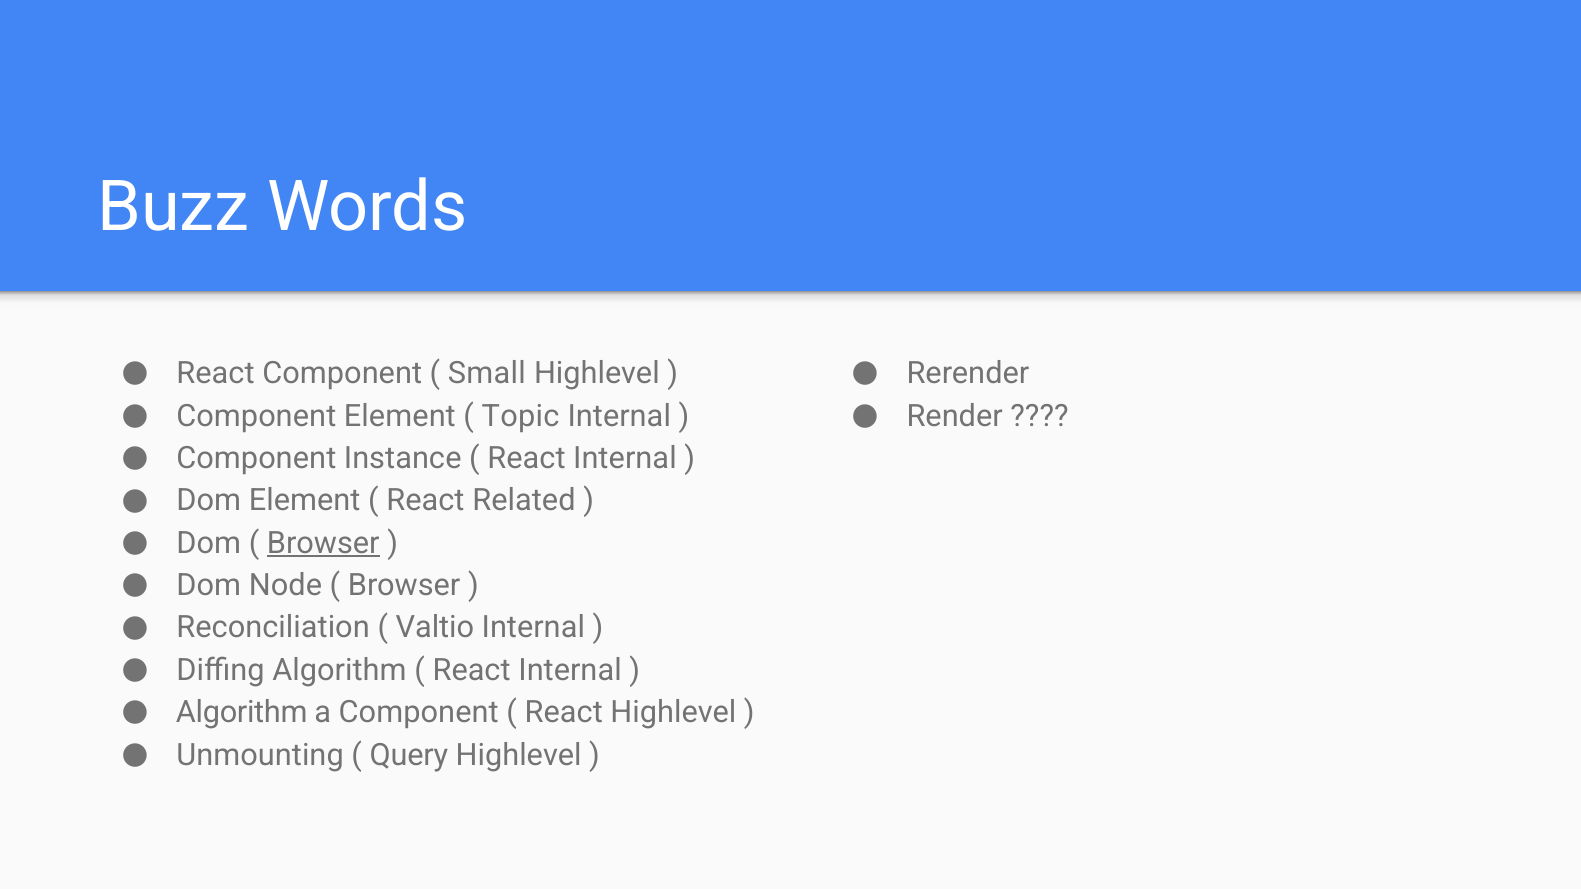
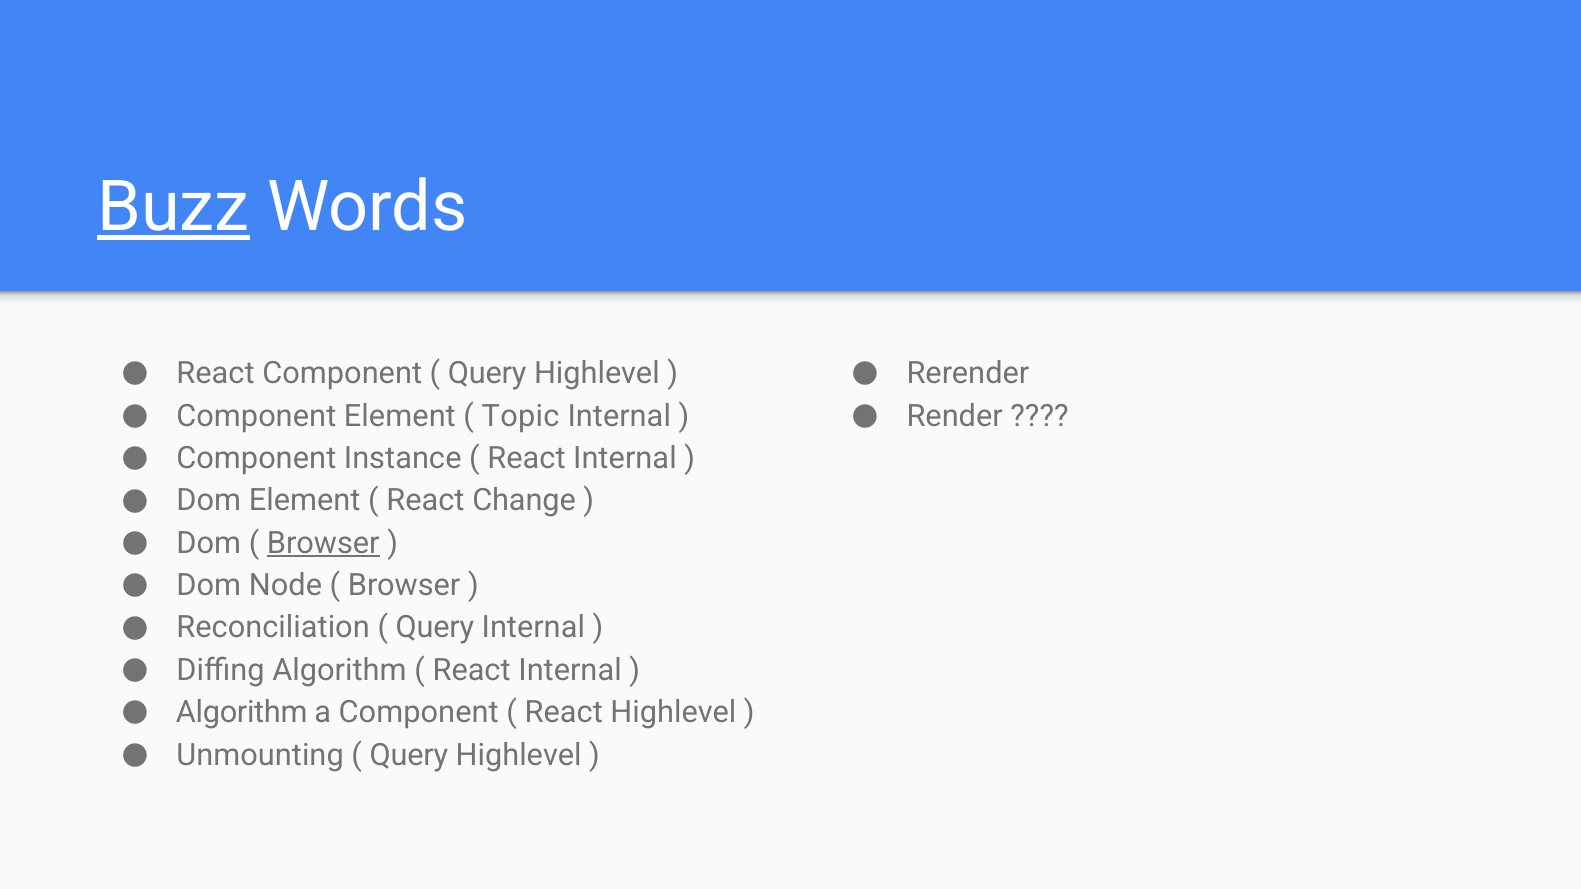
Buzz underline: none -> present
Small at (487, 374): Small -> Query
Related: Related -> Change
Valtio at (435, 628): Valtio -> Query
